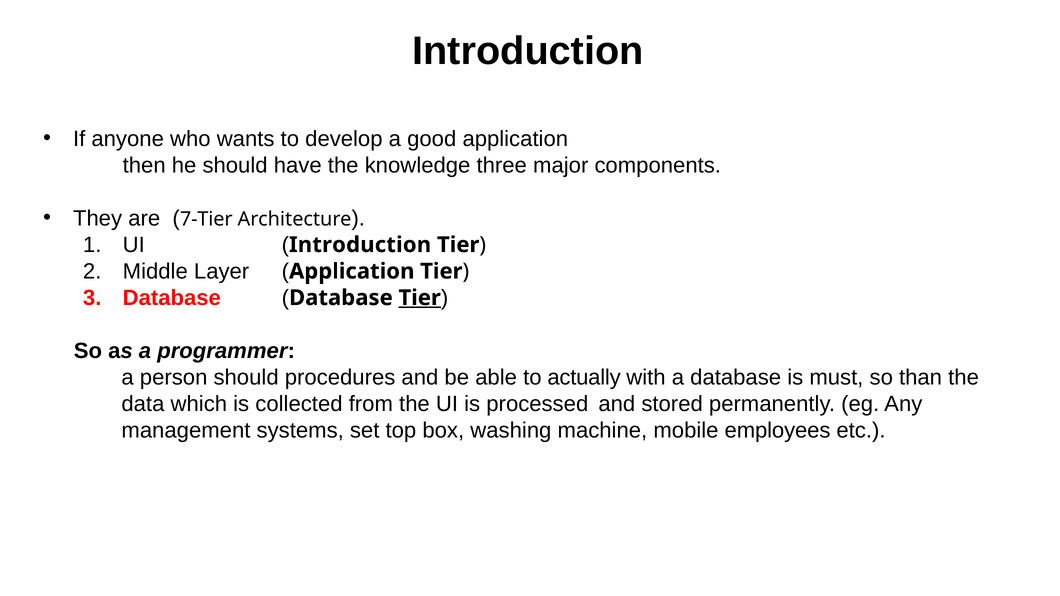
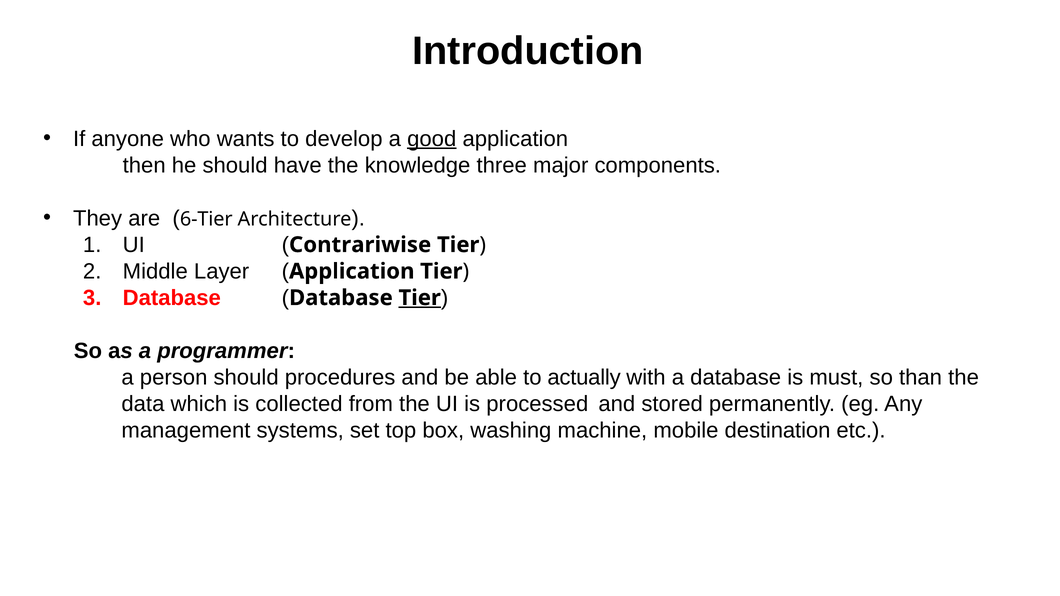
good underline: none -> present
7-Tier: 7-Tier -> 6-Tier
Introduction at (360, 245): Introduction -> Contrariwise
employees: employees -> destination
